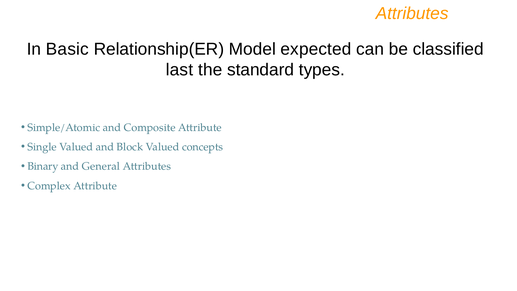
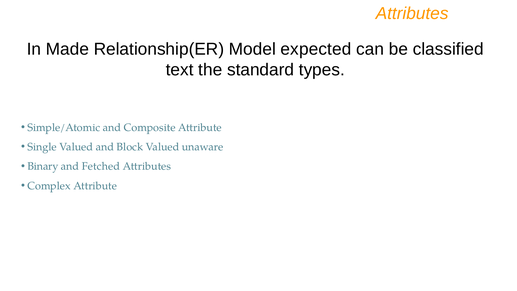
Basic: Basic -> Made
last: last -> text
concepts: concepts -> unaware
General: General -> Fetched
